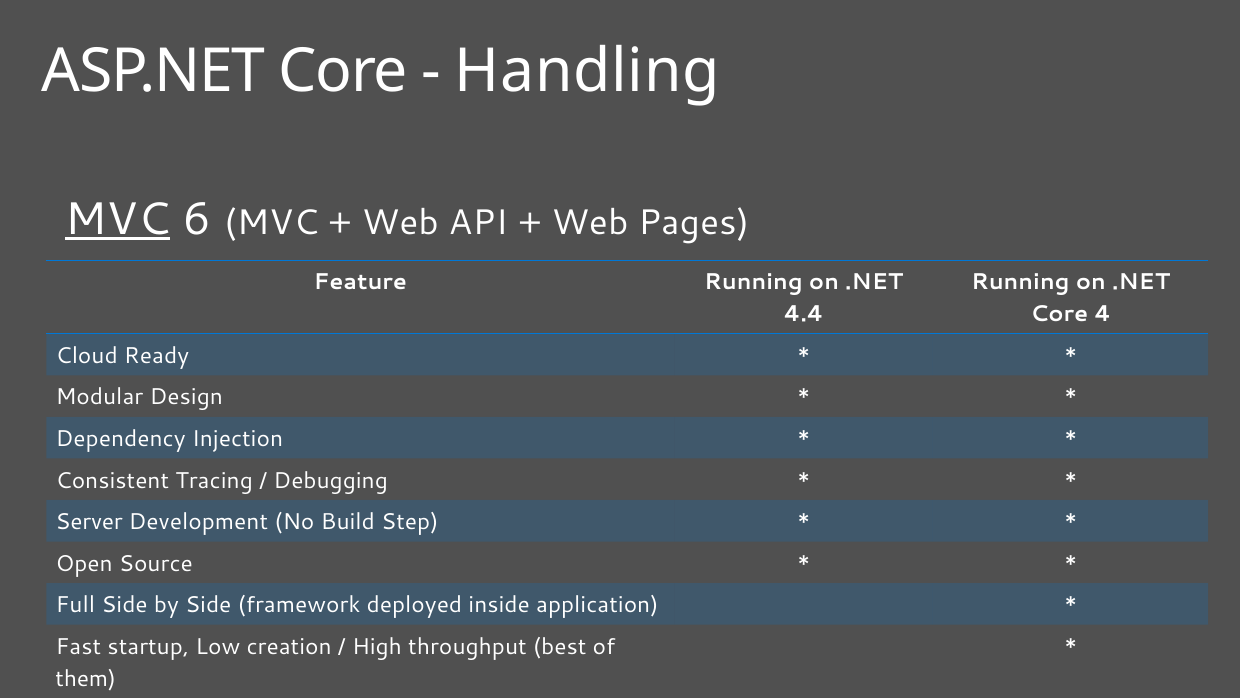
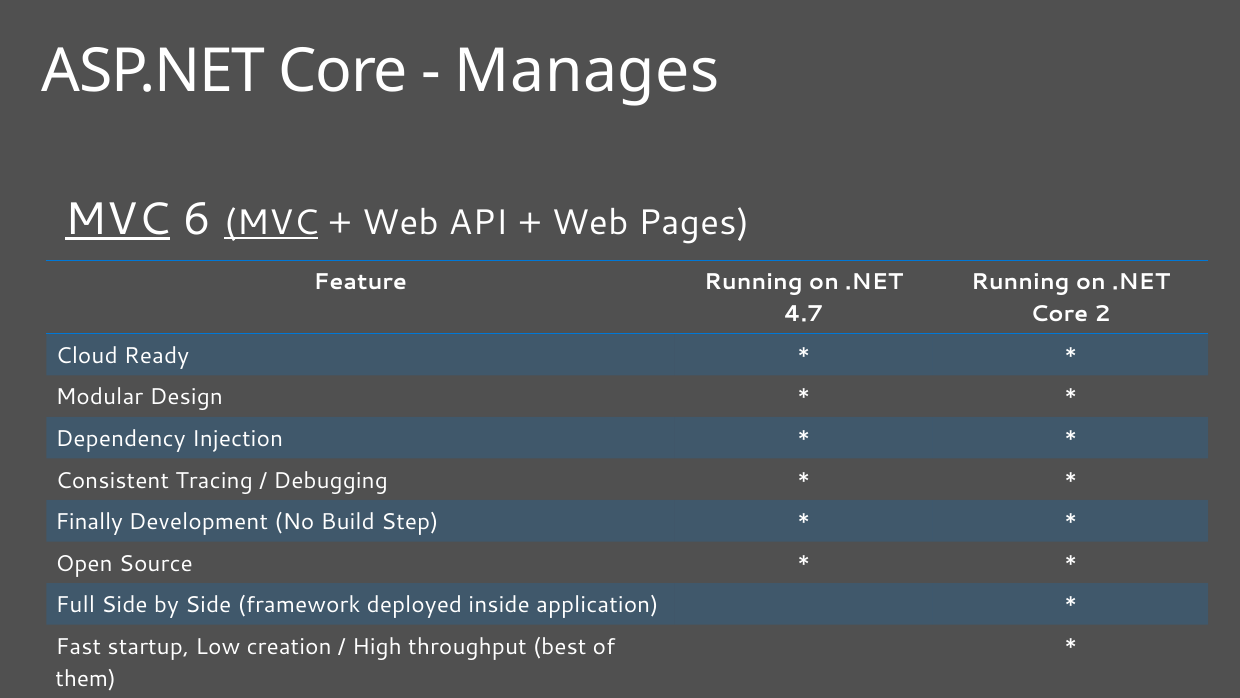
Handling: Handling -> Manages
MVC at (271, 222) underline: none -> present
4.4: 4.4 -> 4.7
4: 4 -> 2
Server: Server -> Finally
